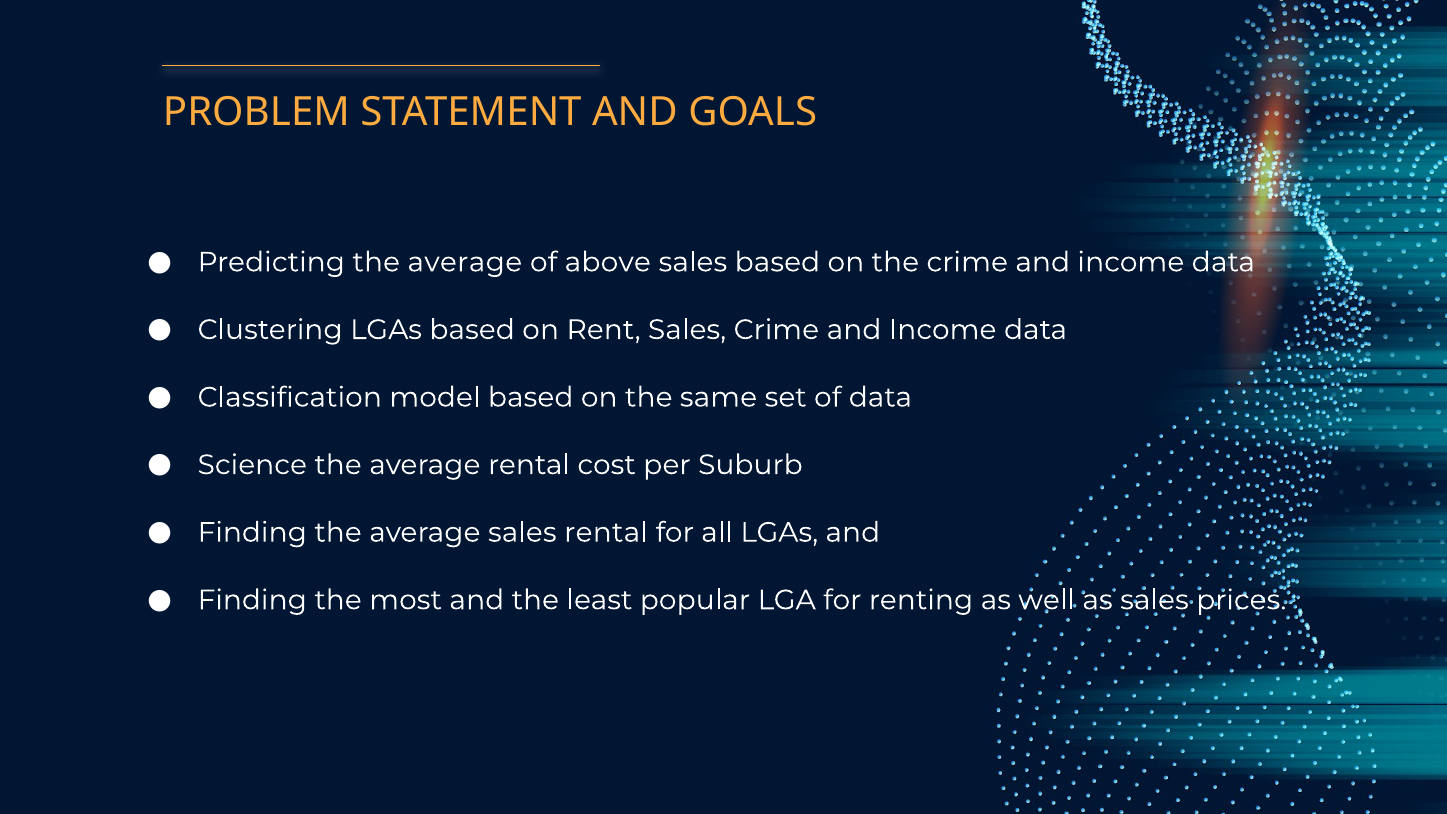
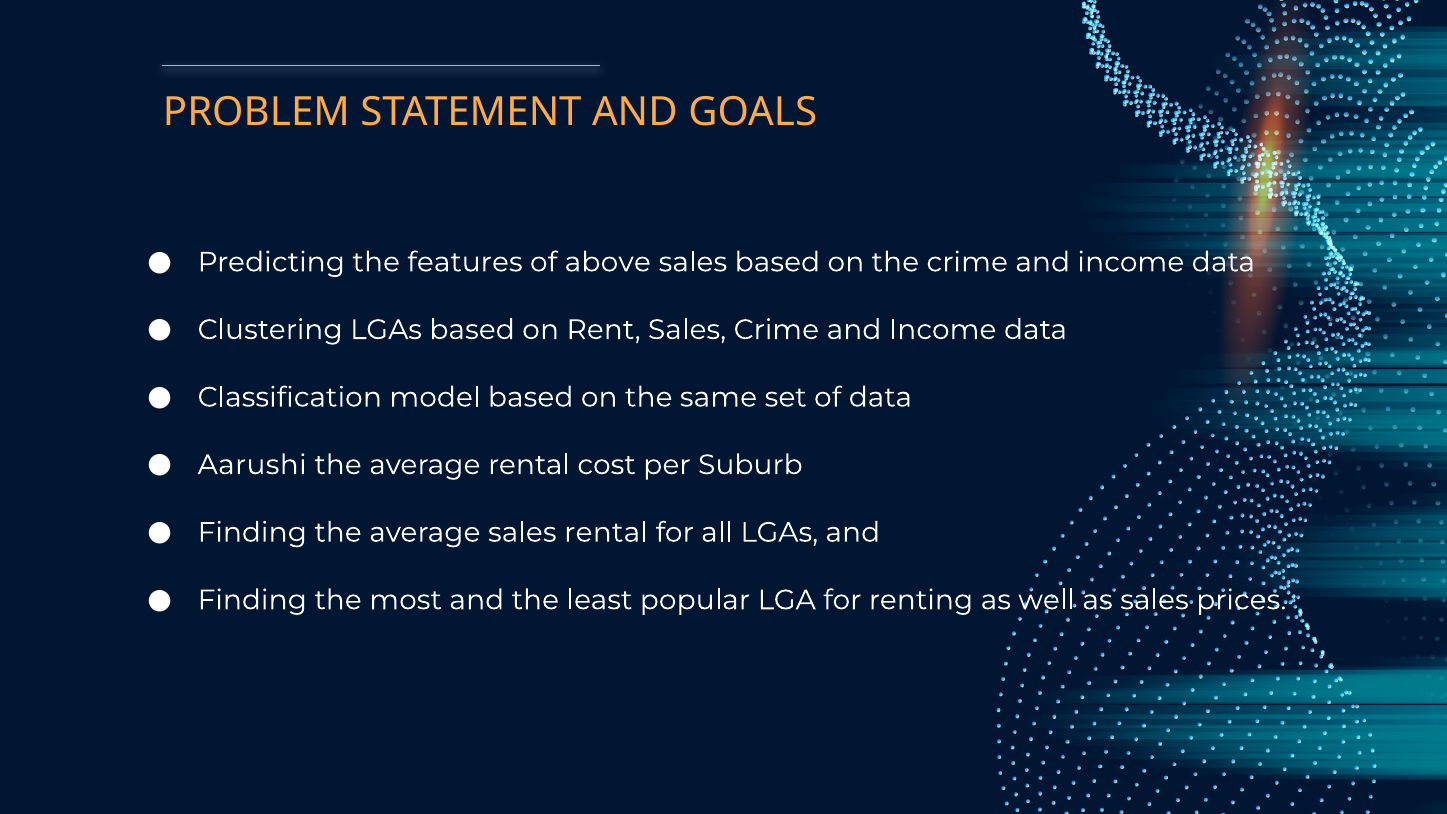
Predicting the average: average -> features
Science: Science -> Aarushi
